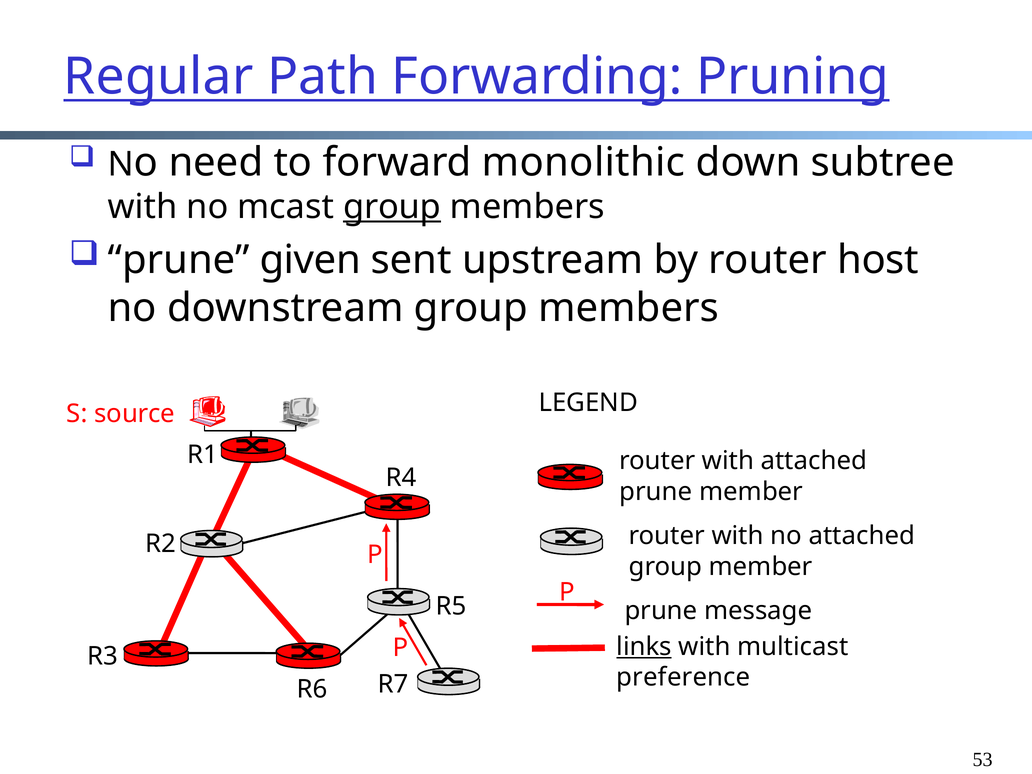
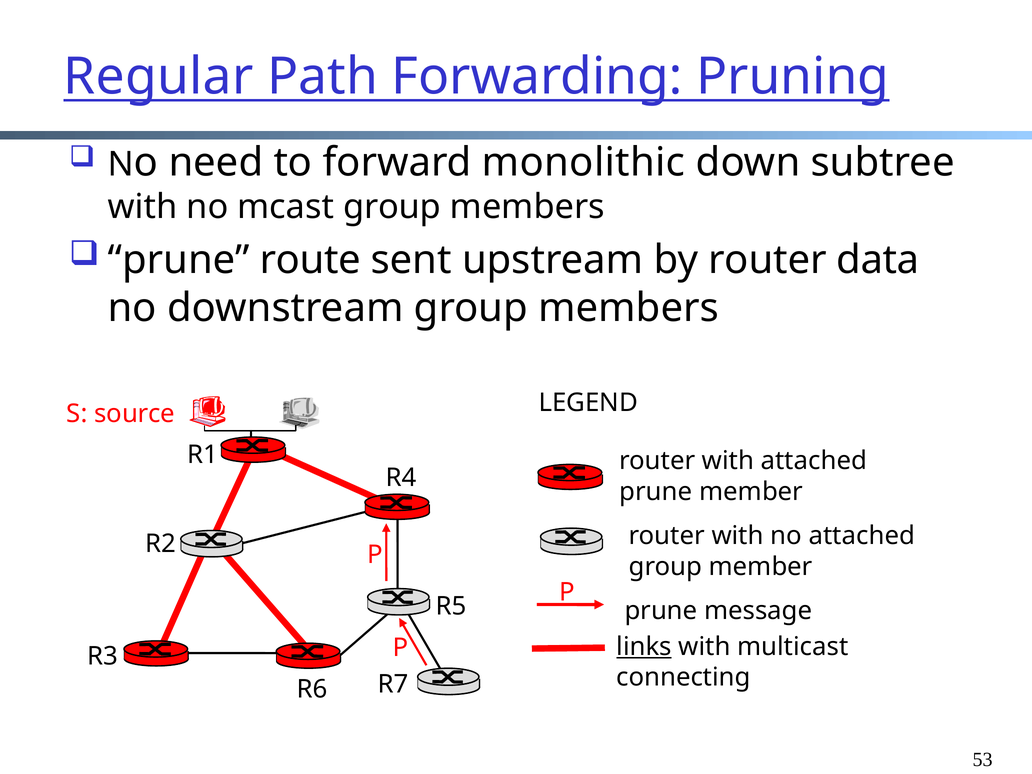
group at (392, 207) underline: present -> none
given: given -> route
host: host -> data
preference: preference -> connecting
